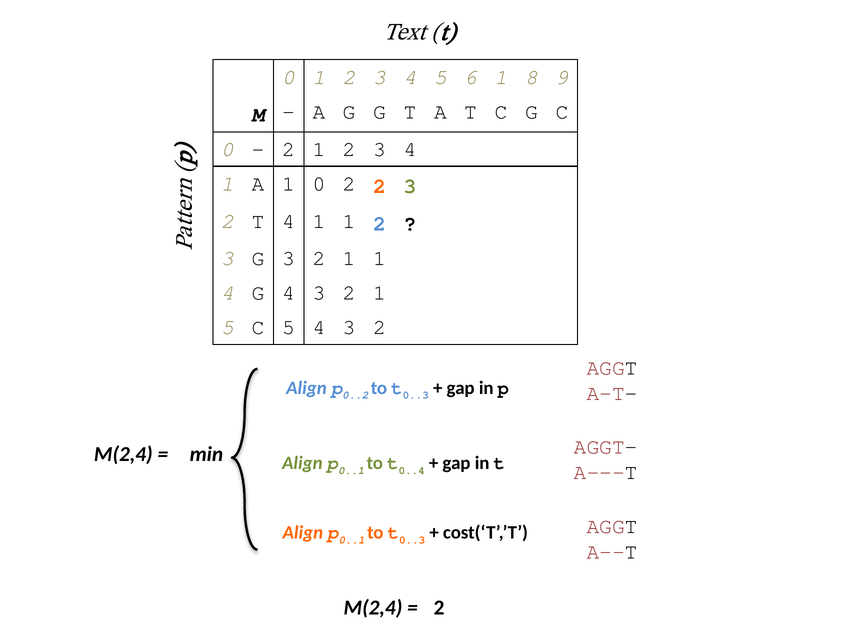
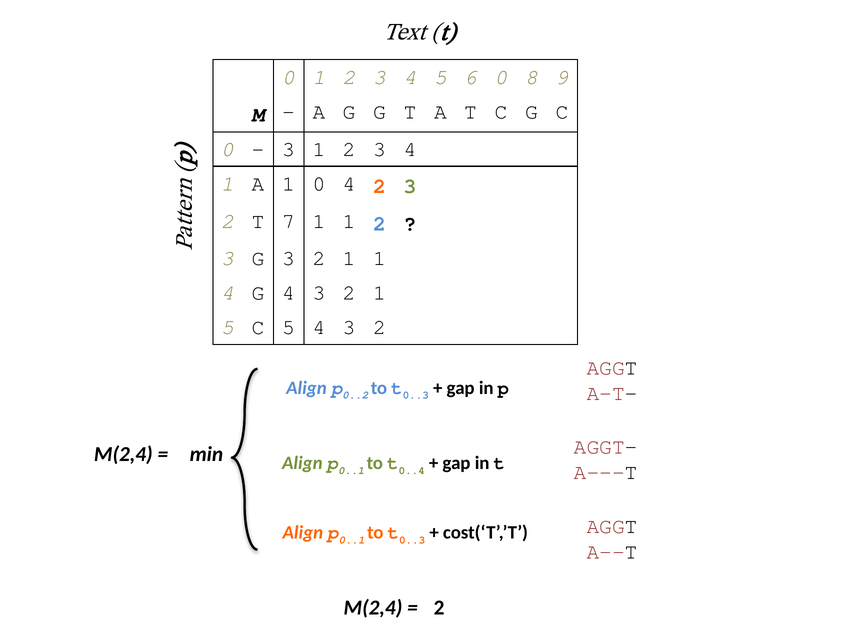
6 1: 1 -> 0
2 at (289, 149): 2 -> 3
0 2: 2 -> 4
T 4: 4 -> 7
